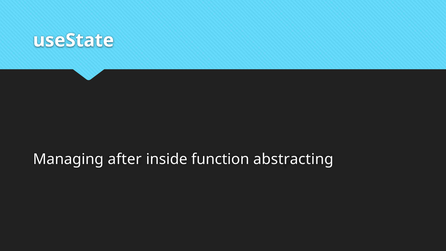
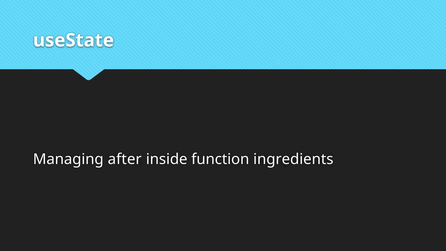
abstracting: abstracting -> ingredients
